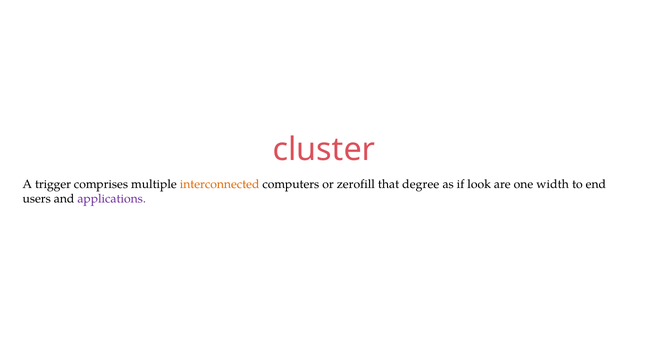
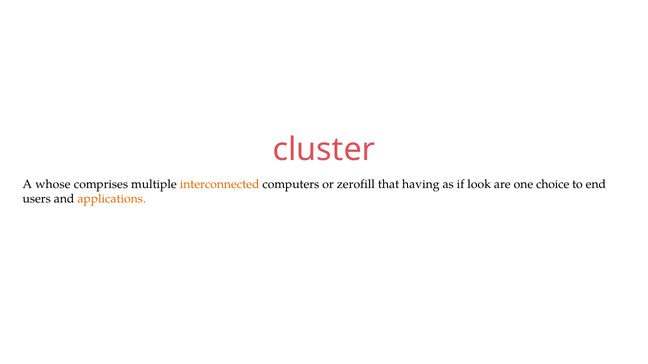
trigger: trigger -> whose
degree: degree -> having
width: width -> choice
applications colour: purple -> orange
